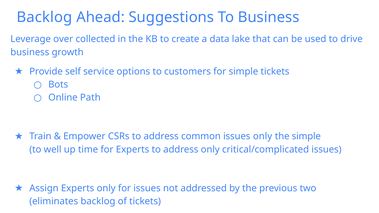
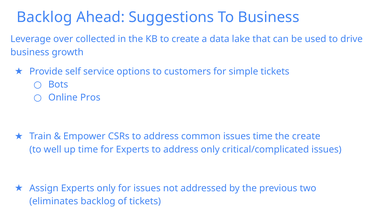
Path: Path -> Pros
issues only: only -> time
the simple: simple -> create
